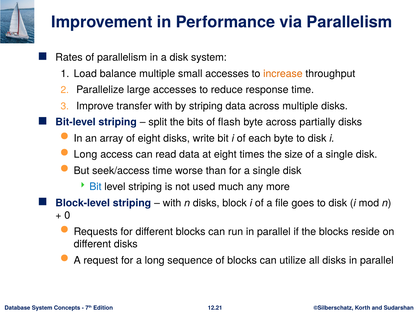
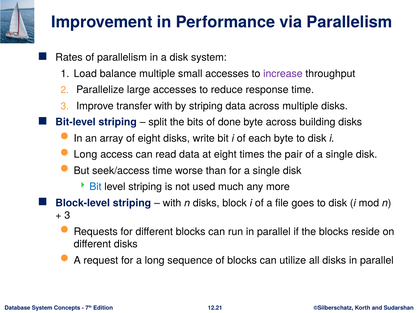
increase colour: orange -> purple
flash: flash -> done
partially: partially -> building
size: size -> pair
0 at (67, 216): 0 -> 3
